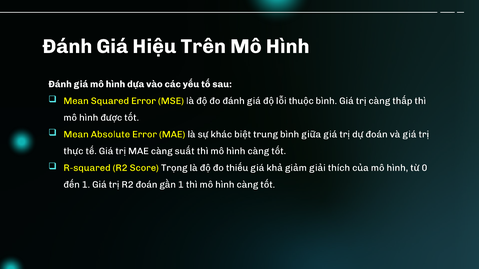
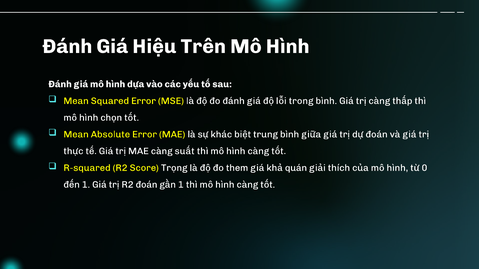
thuộc: thuộc -> trong
được: được -> chọn
thiếu: thiếu -> them
giảm: giảm -> quán
